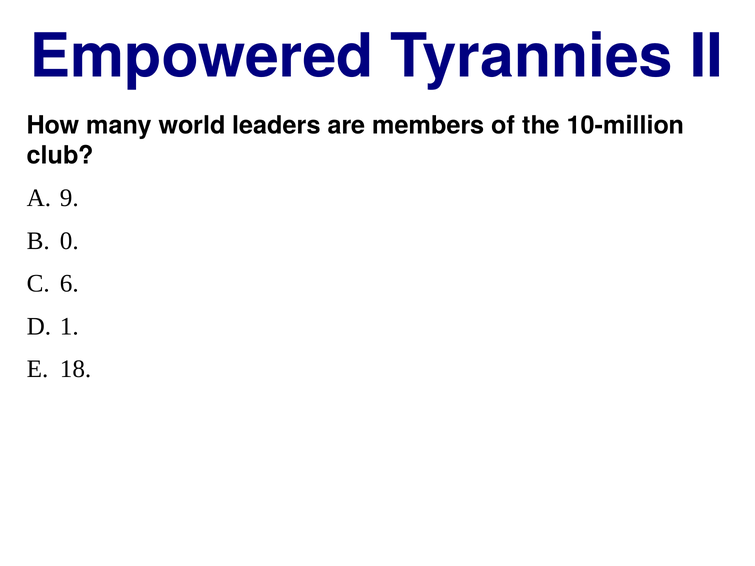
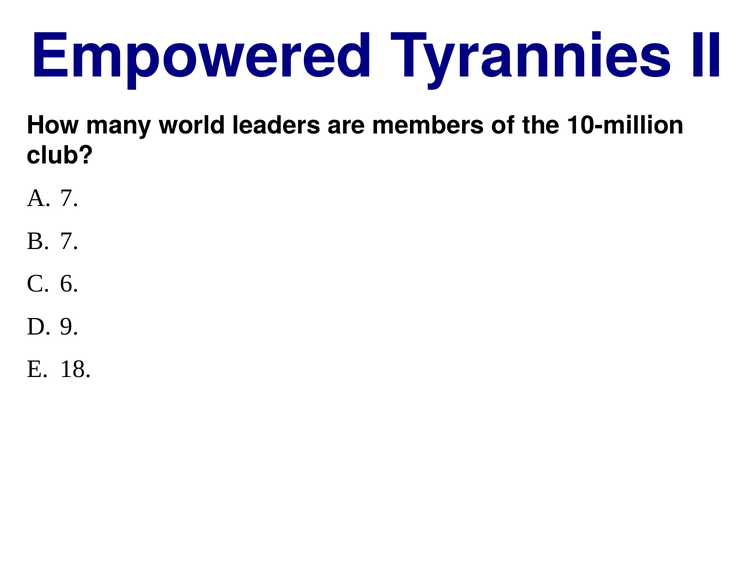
9 at (69, 198): 9 -> 7
0 at (69, 241): 0 -> 7
1: 1 -> 9
